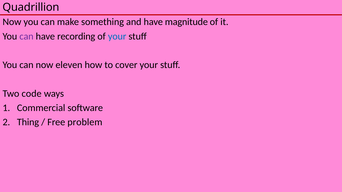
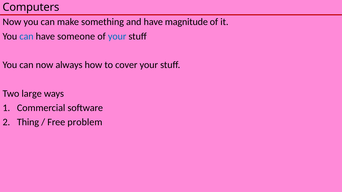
Quadrillion: Quadrillion -> Computers
can at (26, 36) colour: purple -> blue
recording: recording -> someone
eleven: eleven -> always
code: code -> large
